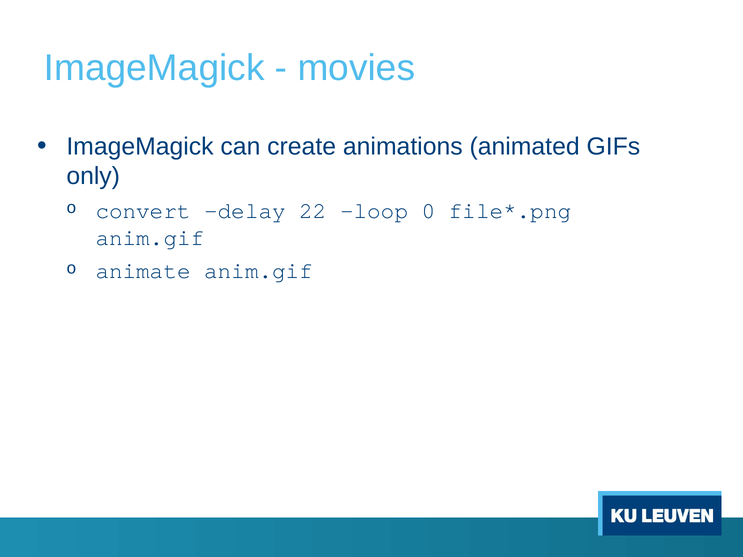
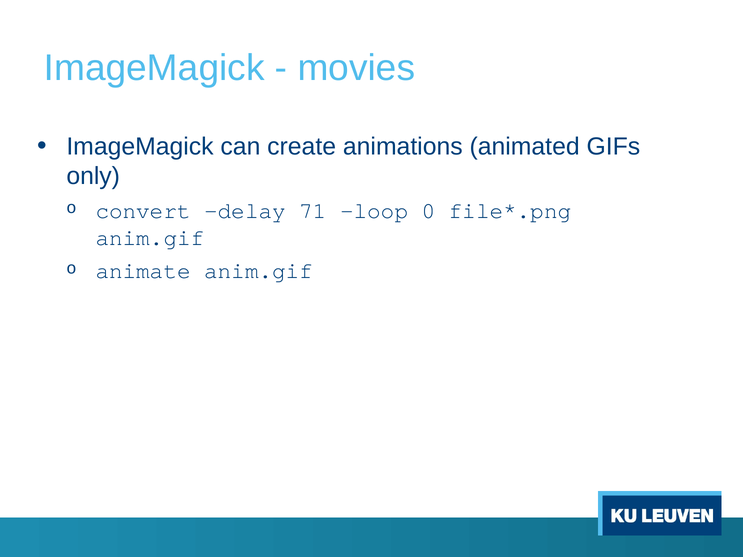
22: 22 -> 71
